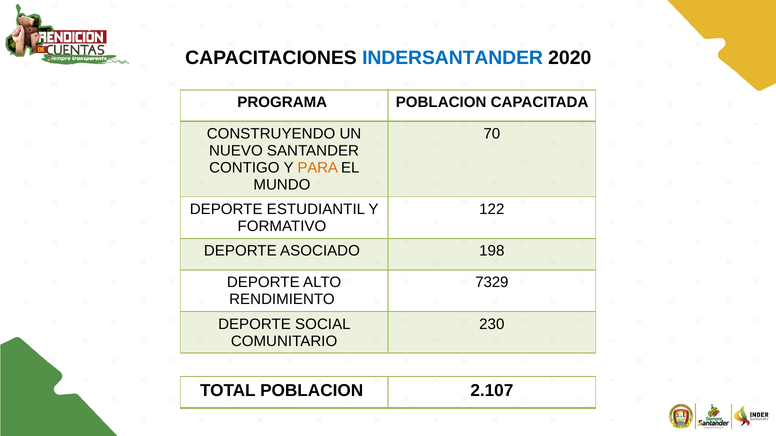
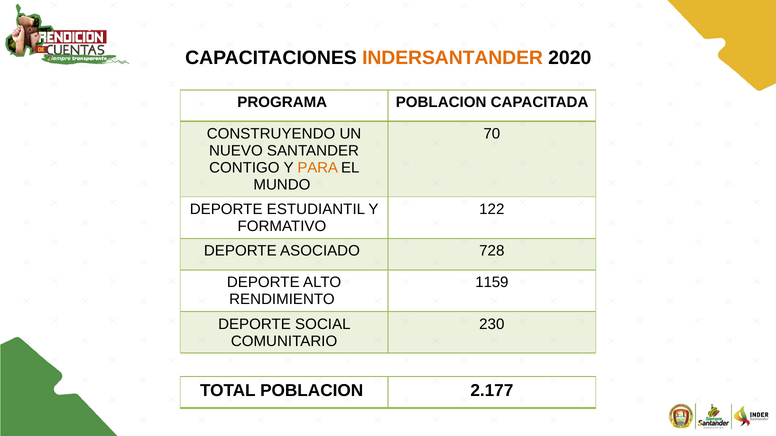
INDERSANTANDER colour: blue -> orange
198: 198 -> 728
7329: 7329 -> 1159
2.107: 2.107 -> 2.177
